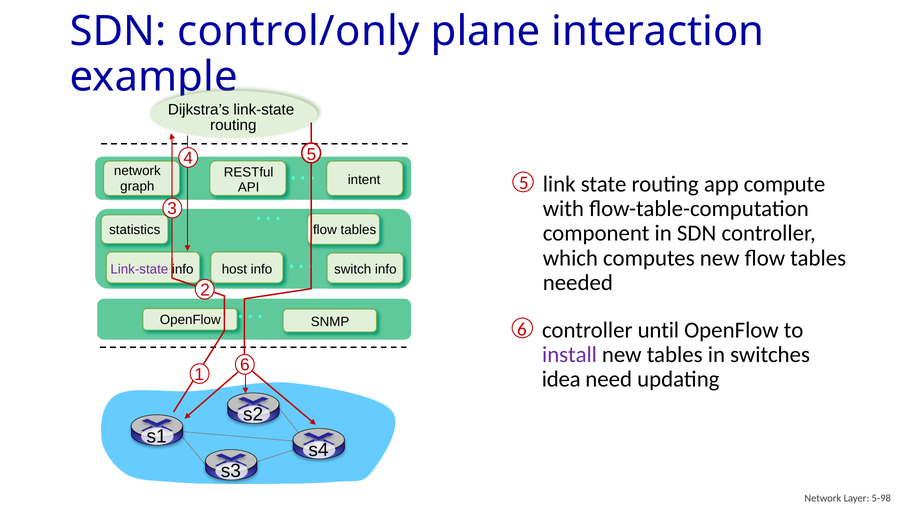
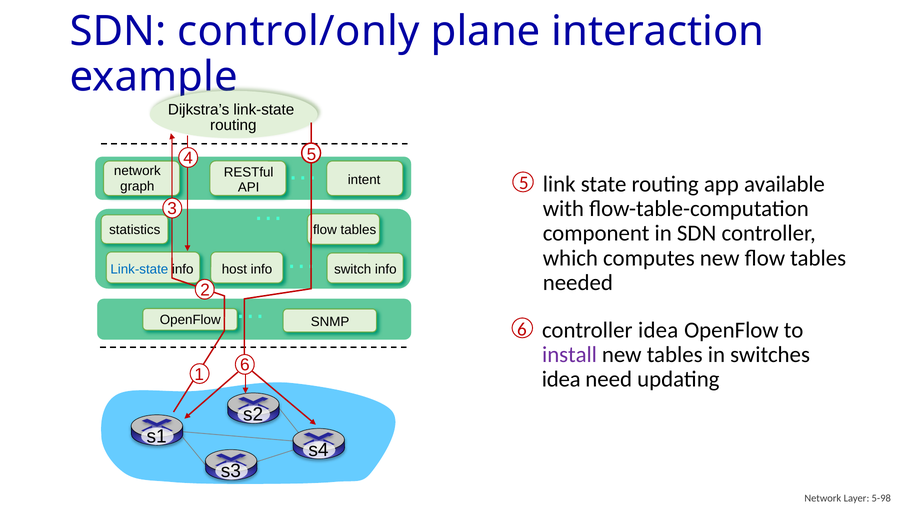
compute: compute -> available
Link-state at (139, 269) colour: purple -> blue
controller until: until -> idea
